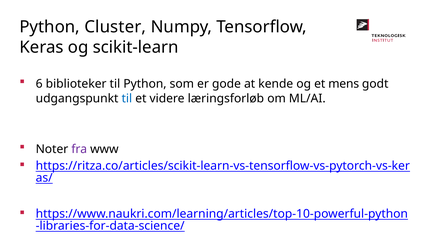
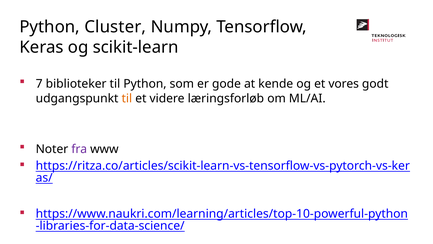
6: 6 -> 7
mens: mens -> vores
til at (127, 98) colour: blue -> orange
